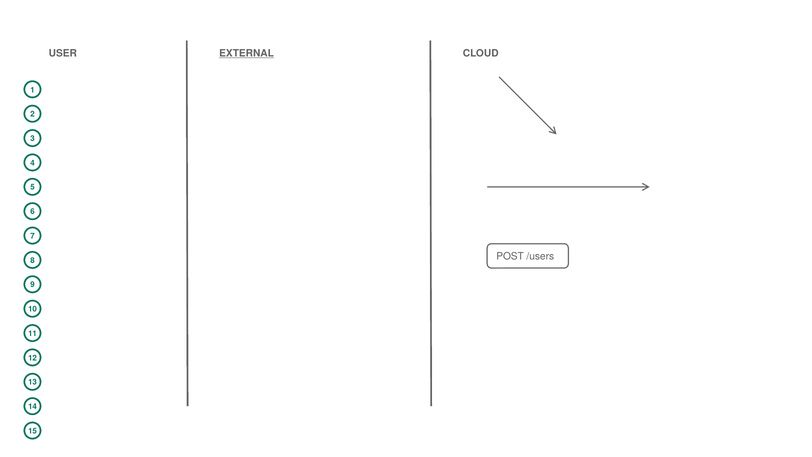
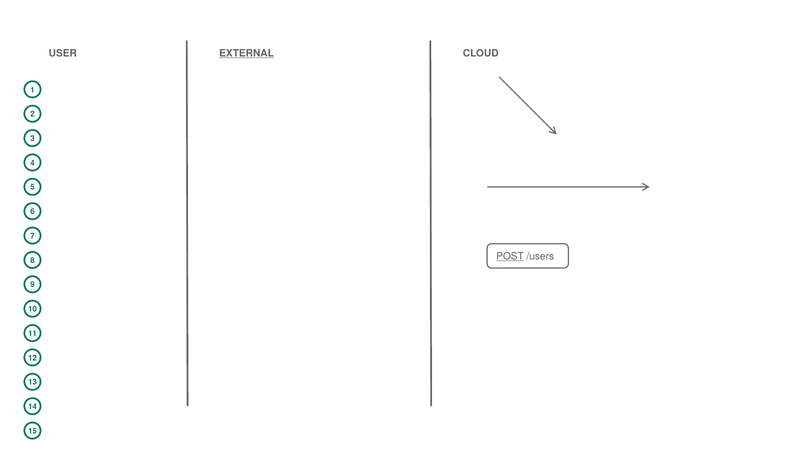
POST underline: none -> present
